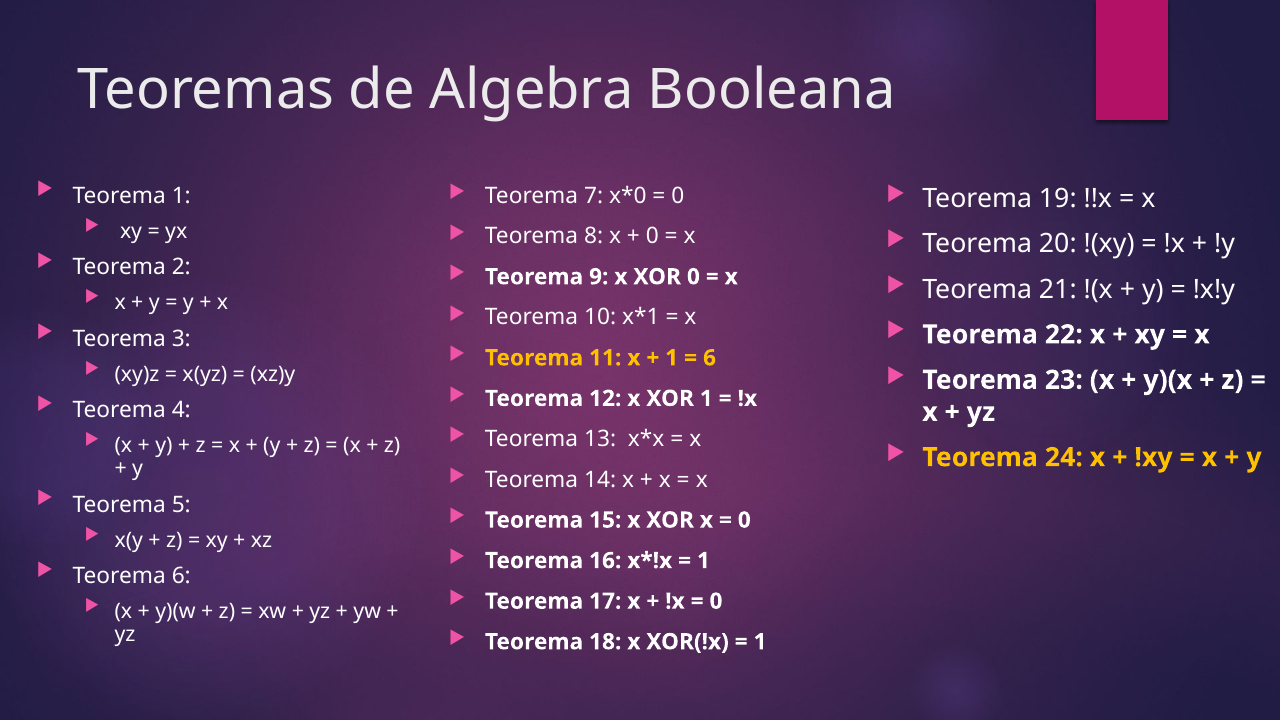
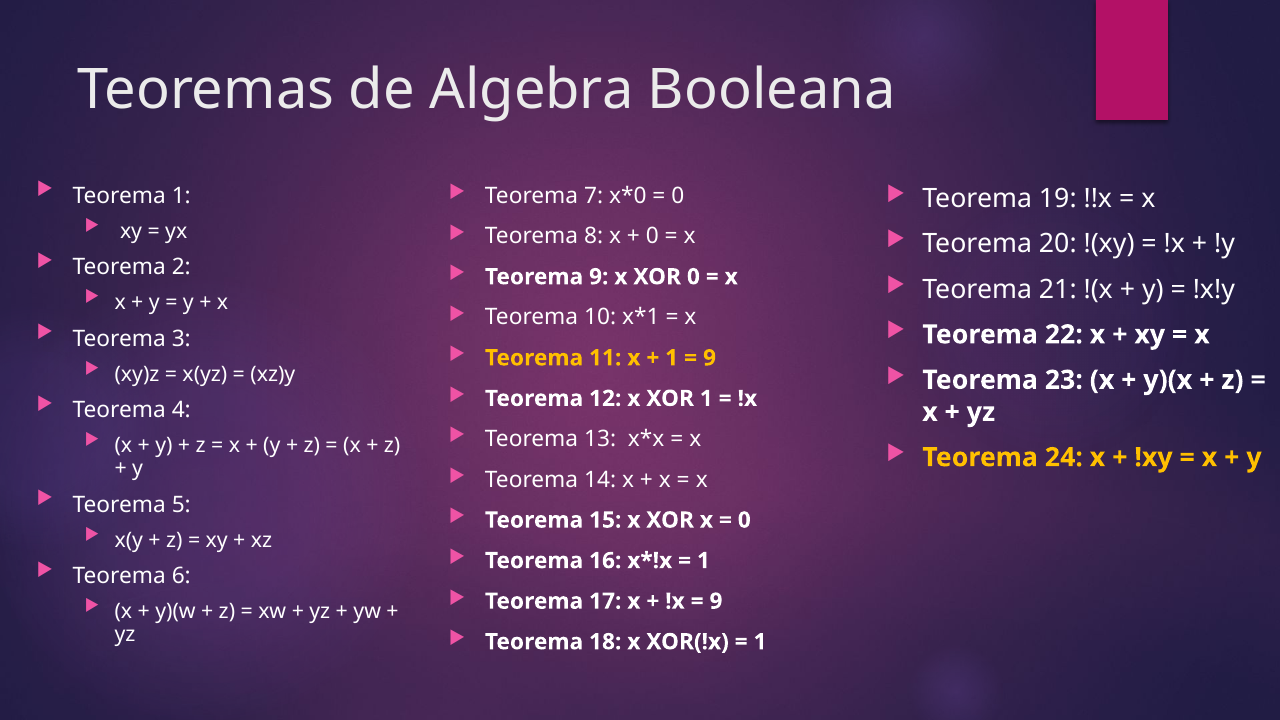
6 at (710, 358): 6 -> 9
0 at (716, 601): 0 -> 9
